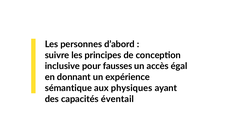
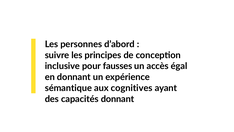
physiques: physiques -> cognitives
capacités éventail: éventail -> donnant
